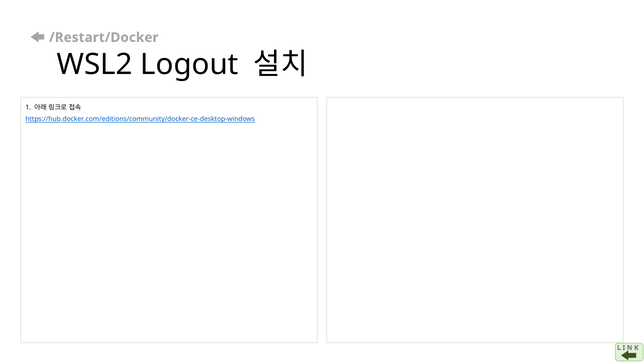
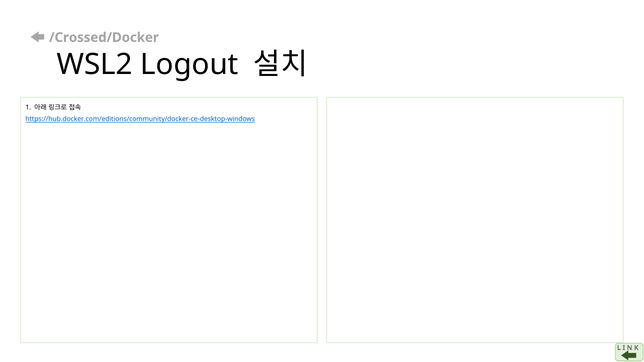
/Restart/Docker: /Restart/Docker -> /Crossed/Docker
